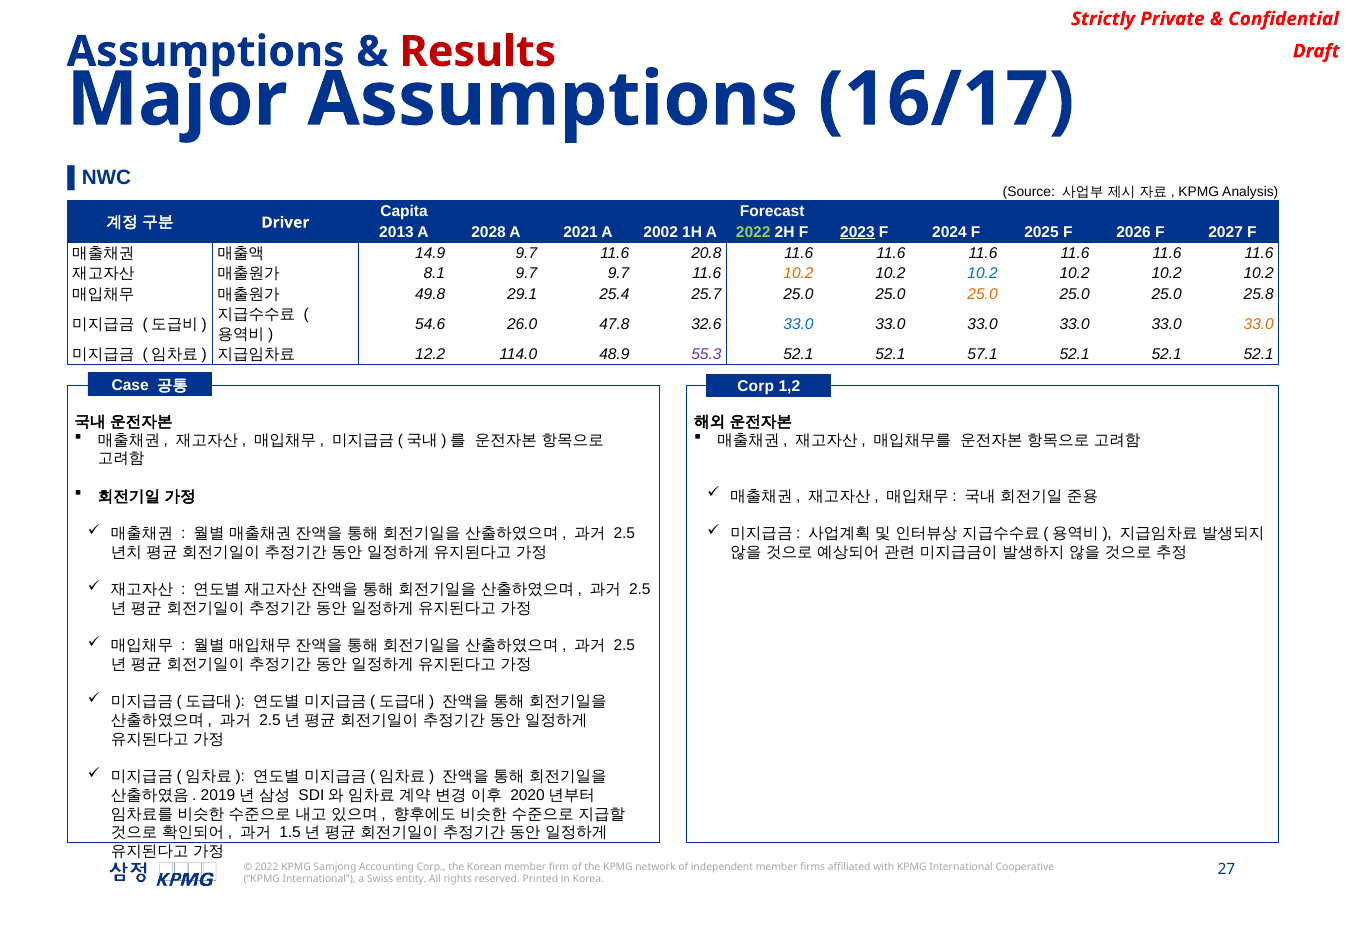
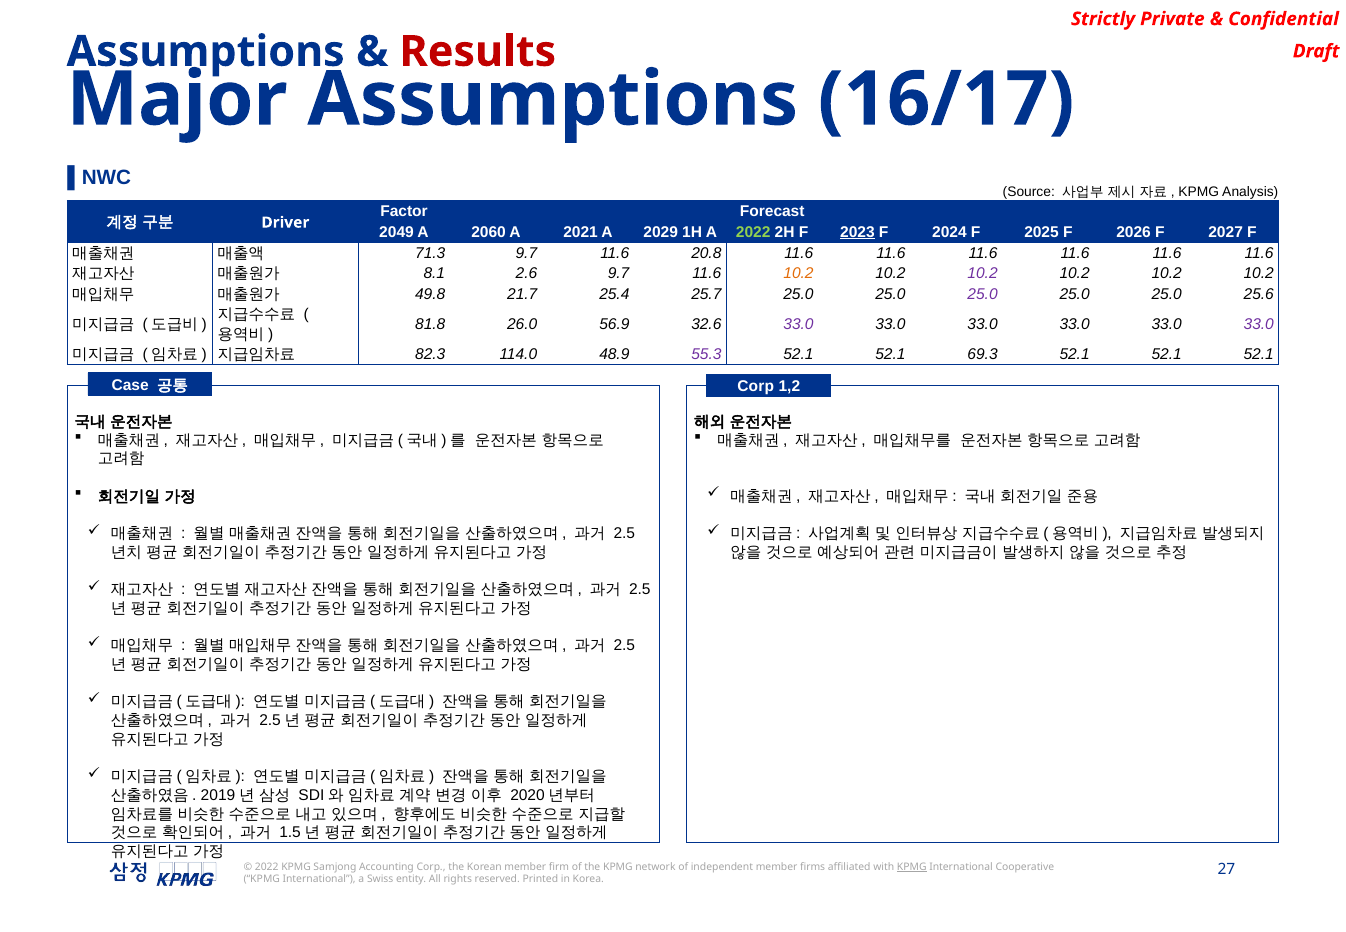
Capita: Capita -> Factor
2013: 2013 -> 2049
2028: 2028 -> 2060
2002: 2002 -> 2029
14.9: 14.9 -> 71.3
8.1 9.7: 9.7 -> 2.6
10.2 at (983, 274) colour: blue -> purple
29.1: 29.1 -> 21.7
25.0 at (983, 294) colour: orange -> purple
25.8: 25.8 -> 25.6
54.6: 54.6 -> 81.8
47.8: 47.8 -> 56.9
33.0 at (798, 324) colour: blue -> purple
33.0 at (1259, 324) colour: orange -> purple
12.2: 12.2 -> 82.3
57.1: 57.1 -> 69.3
KPMG at (912, 867) underline: none -> present
